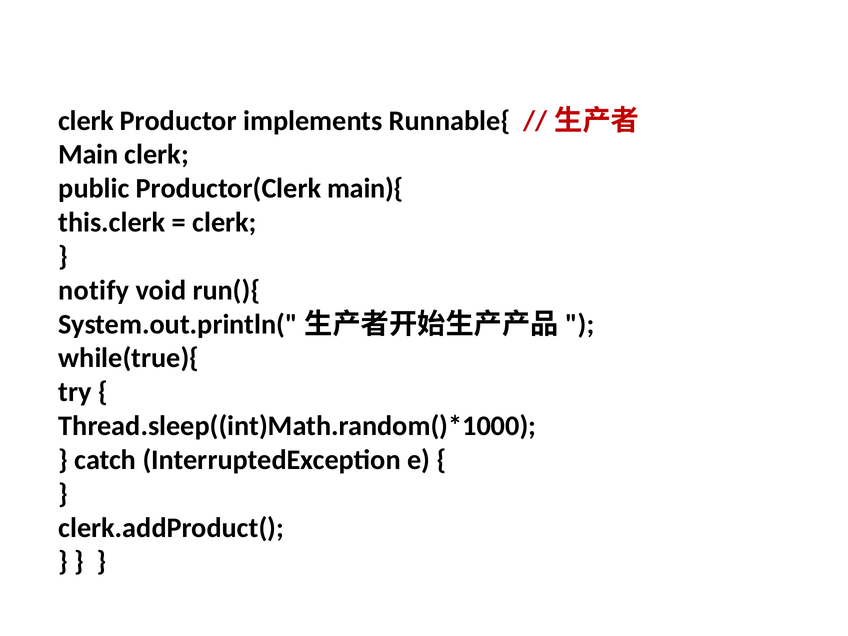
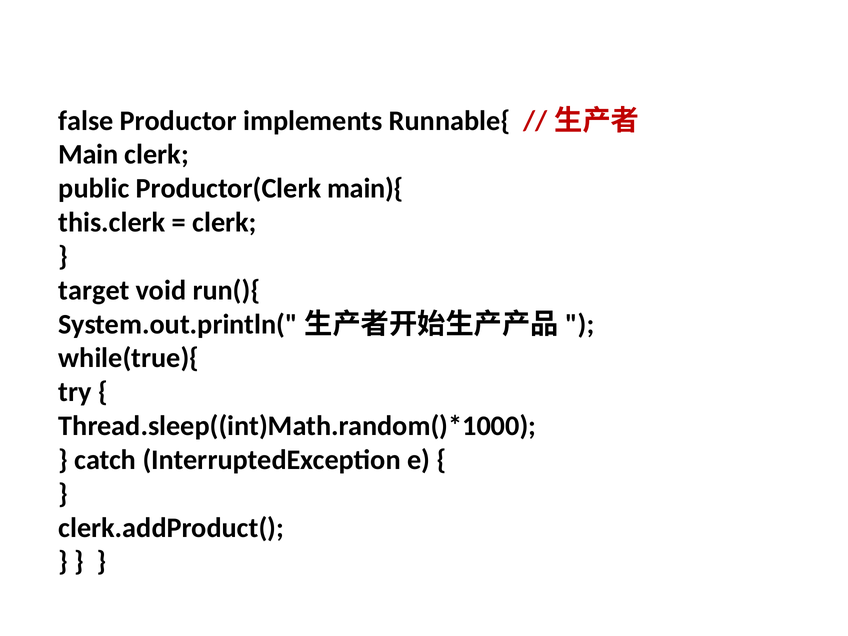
clerk at (86, 121): clerk -> false
notify: notify -> target
